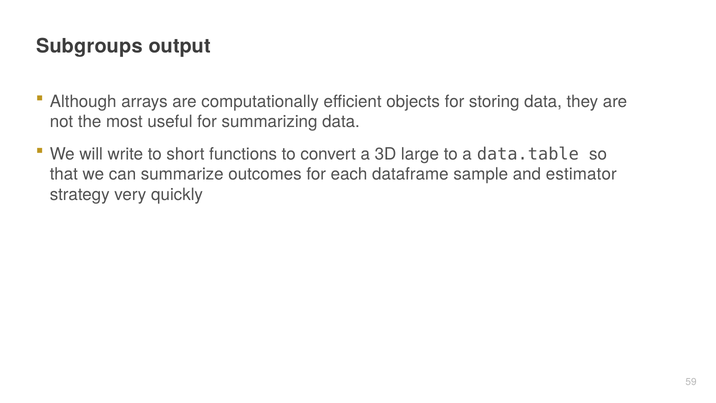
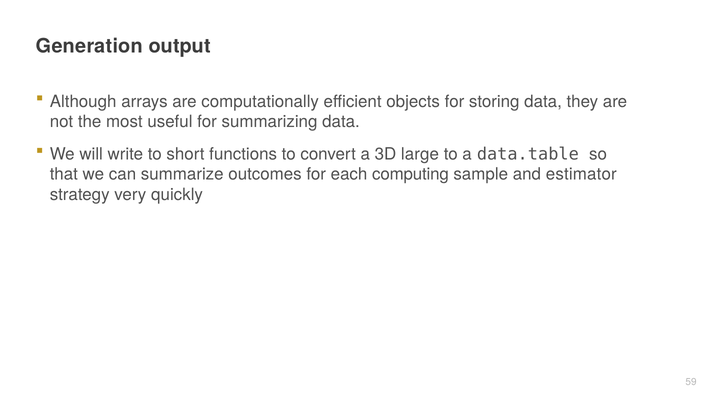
Subgroups: Subgroups -> Generation
dataframe: dataframe -> computing
